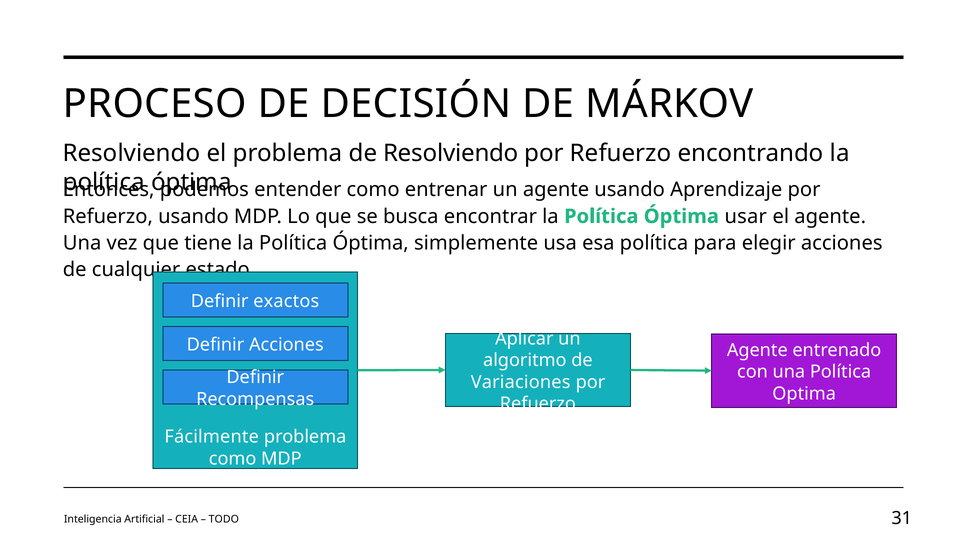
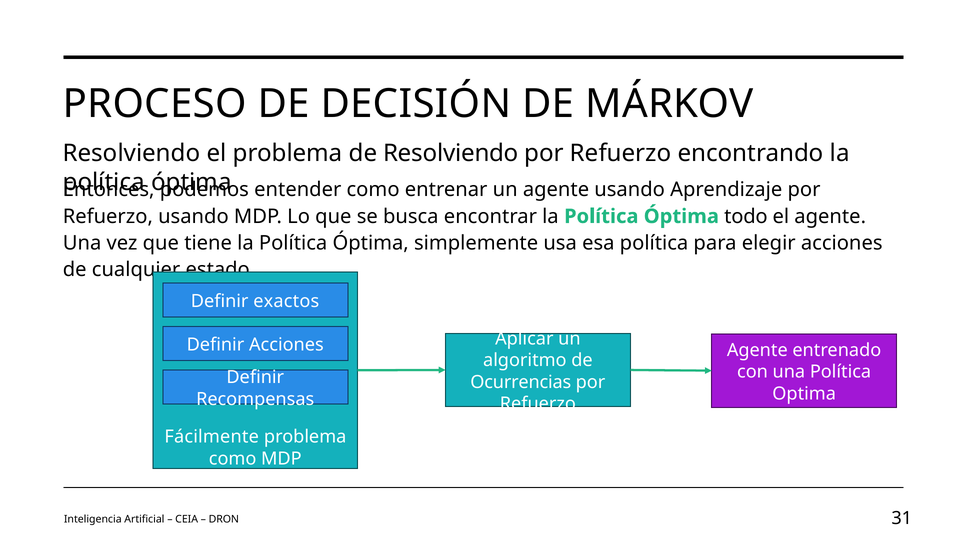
usar: usar -> todo
Variaciones: Variaciones -> Ocurrencias
TODO: TODO -> DRON
